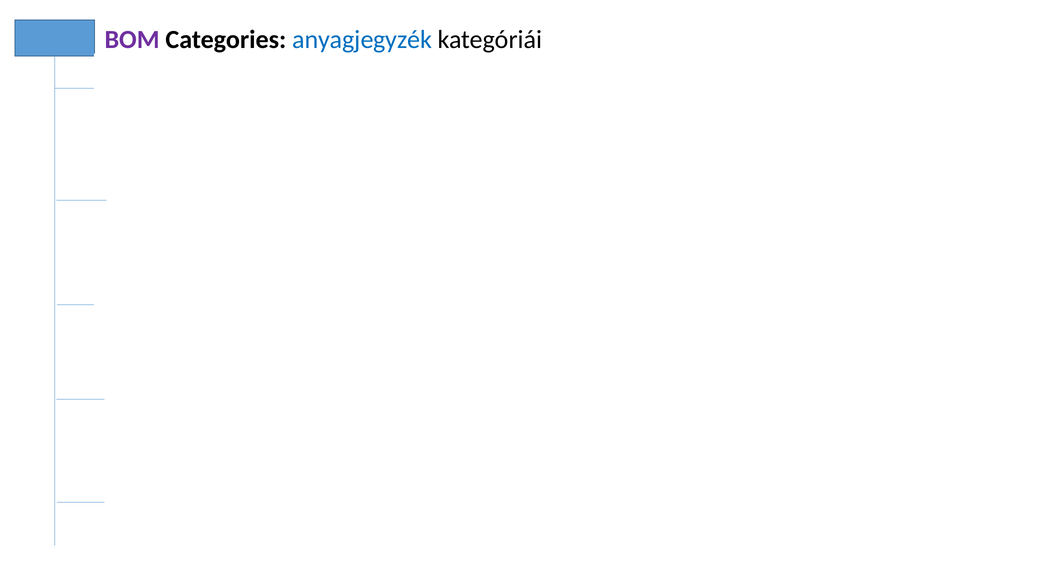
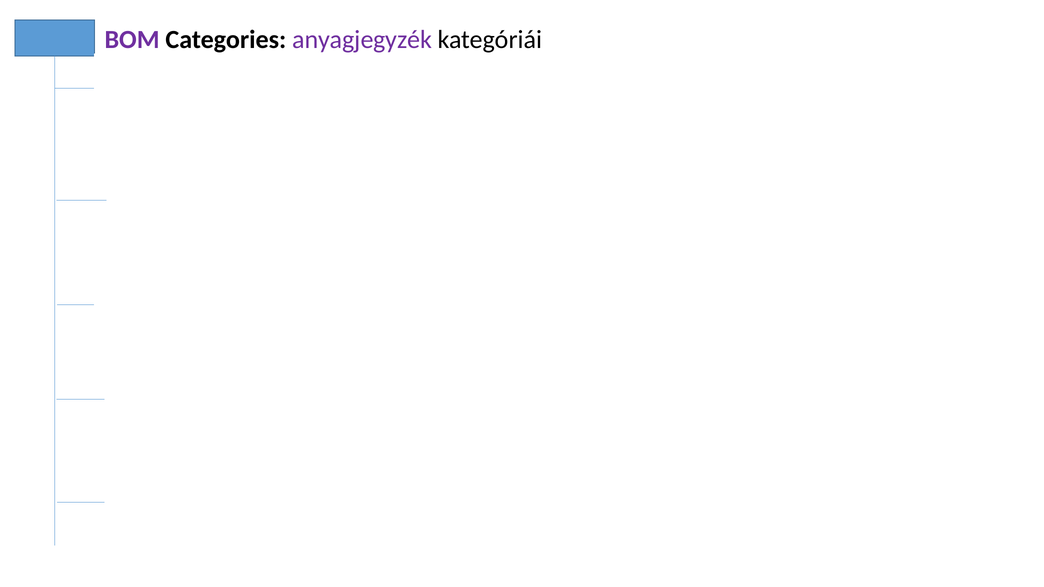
anyagjegyzék at (362, 39) colour: blue -> purple
